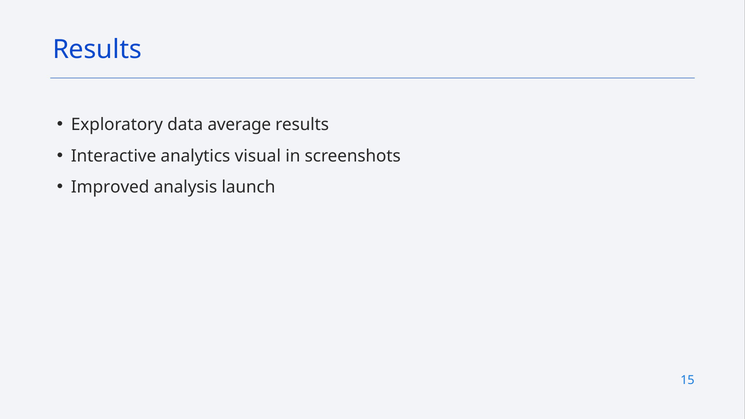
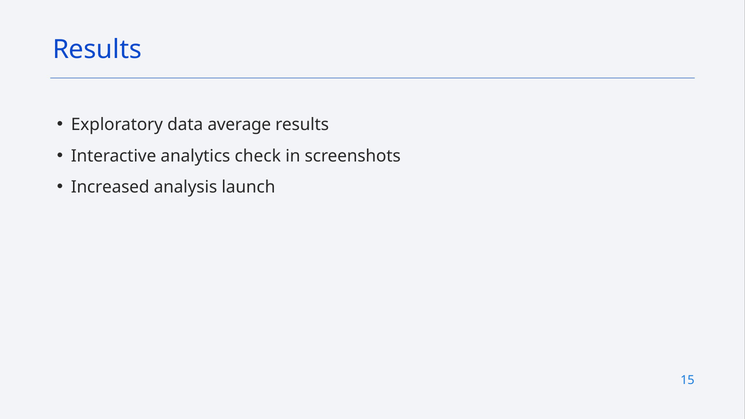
visual: visual -> check
Improved: Improved -> Increased
